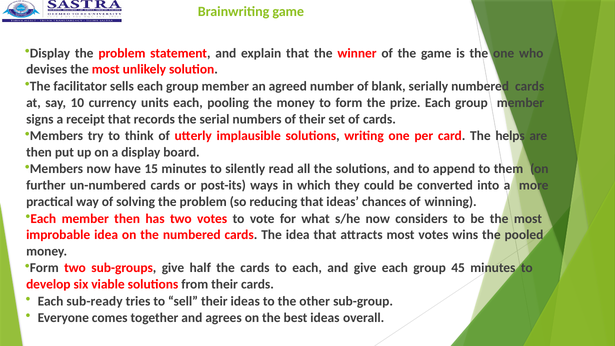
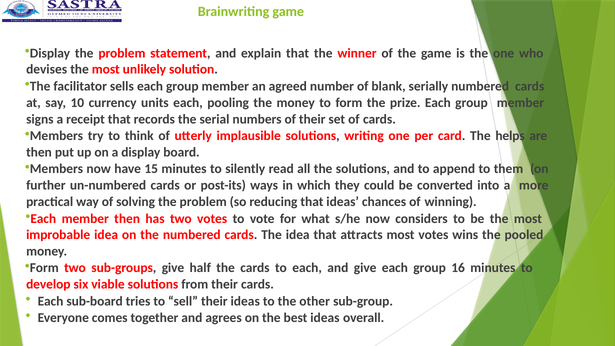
45: 45 -> 16
sub-ready: sub-ready -> sub-board
